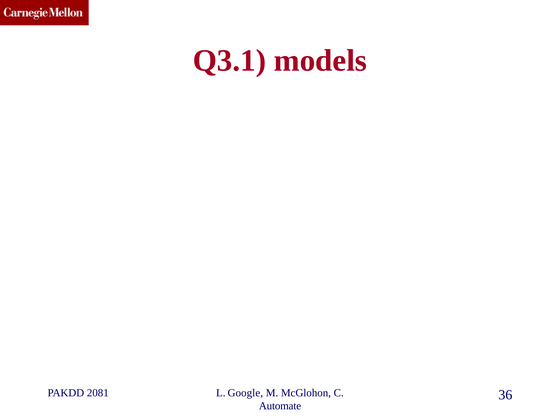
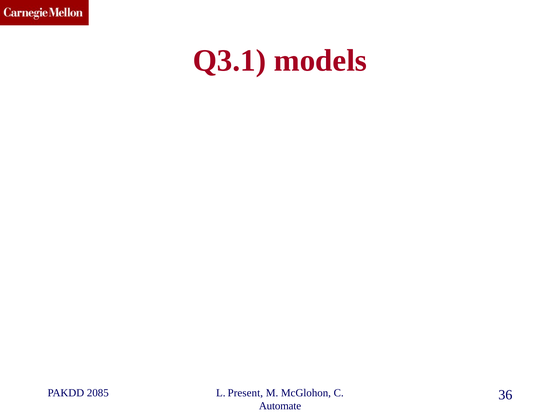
2081: 2081 -> 2085
Google: Google -> Present
